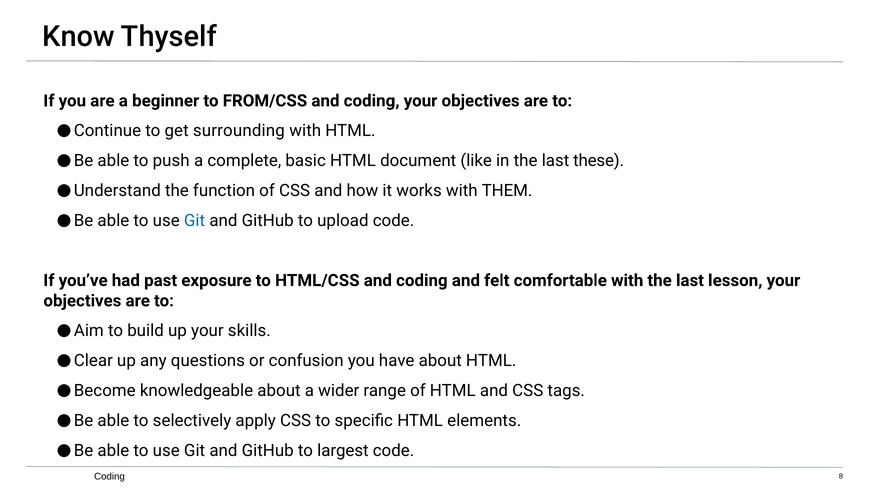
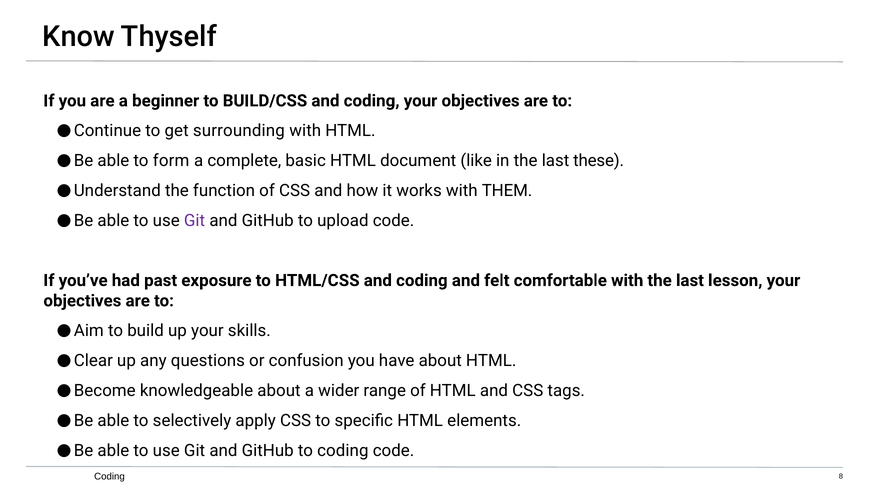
FROM/CSS: FROM/CSS -> BUILD/CSS
push: push -> form
Git at (195, 220) colour: blue -> purple
to largest: largest -> coding
